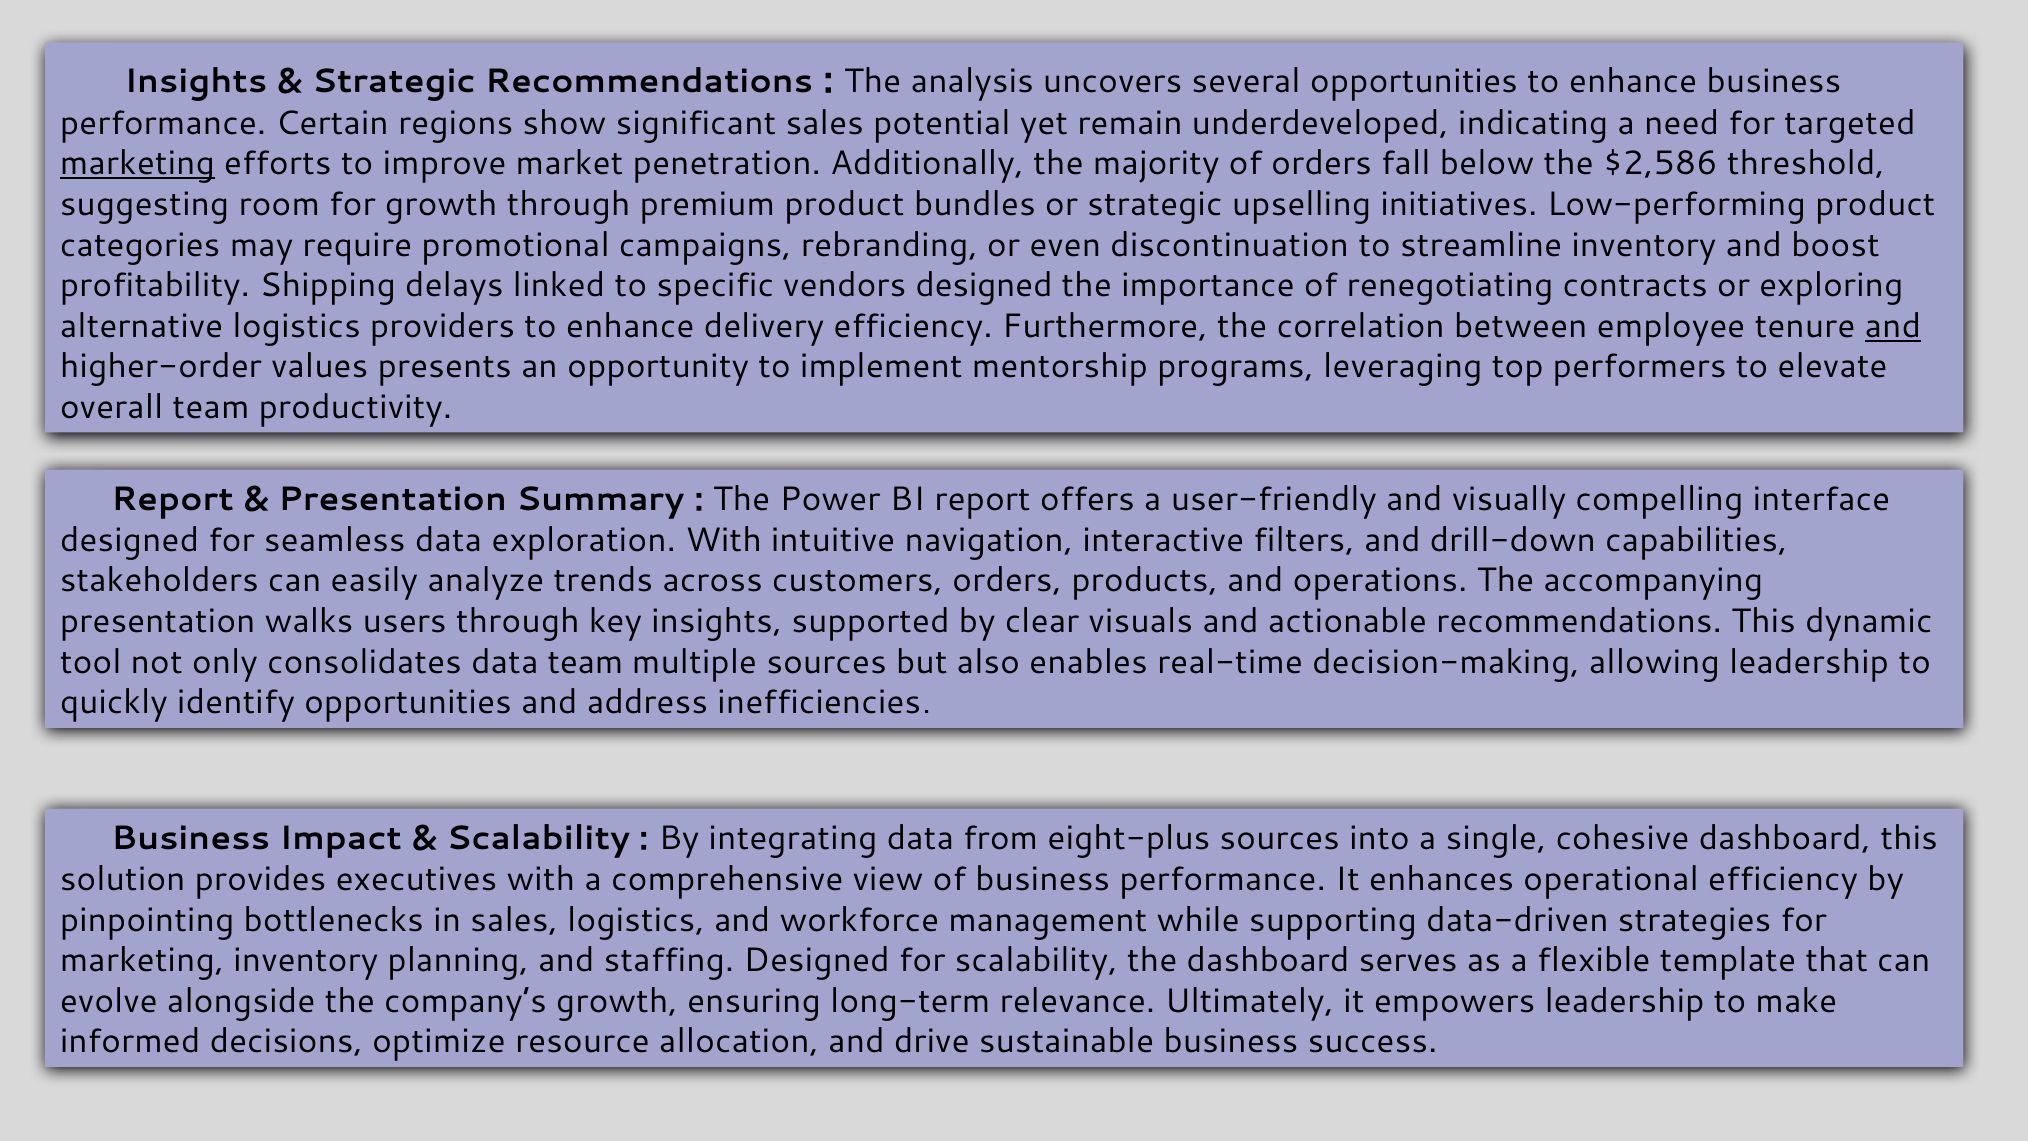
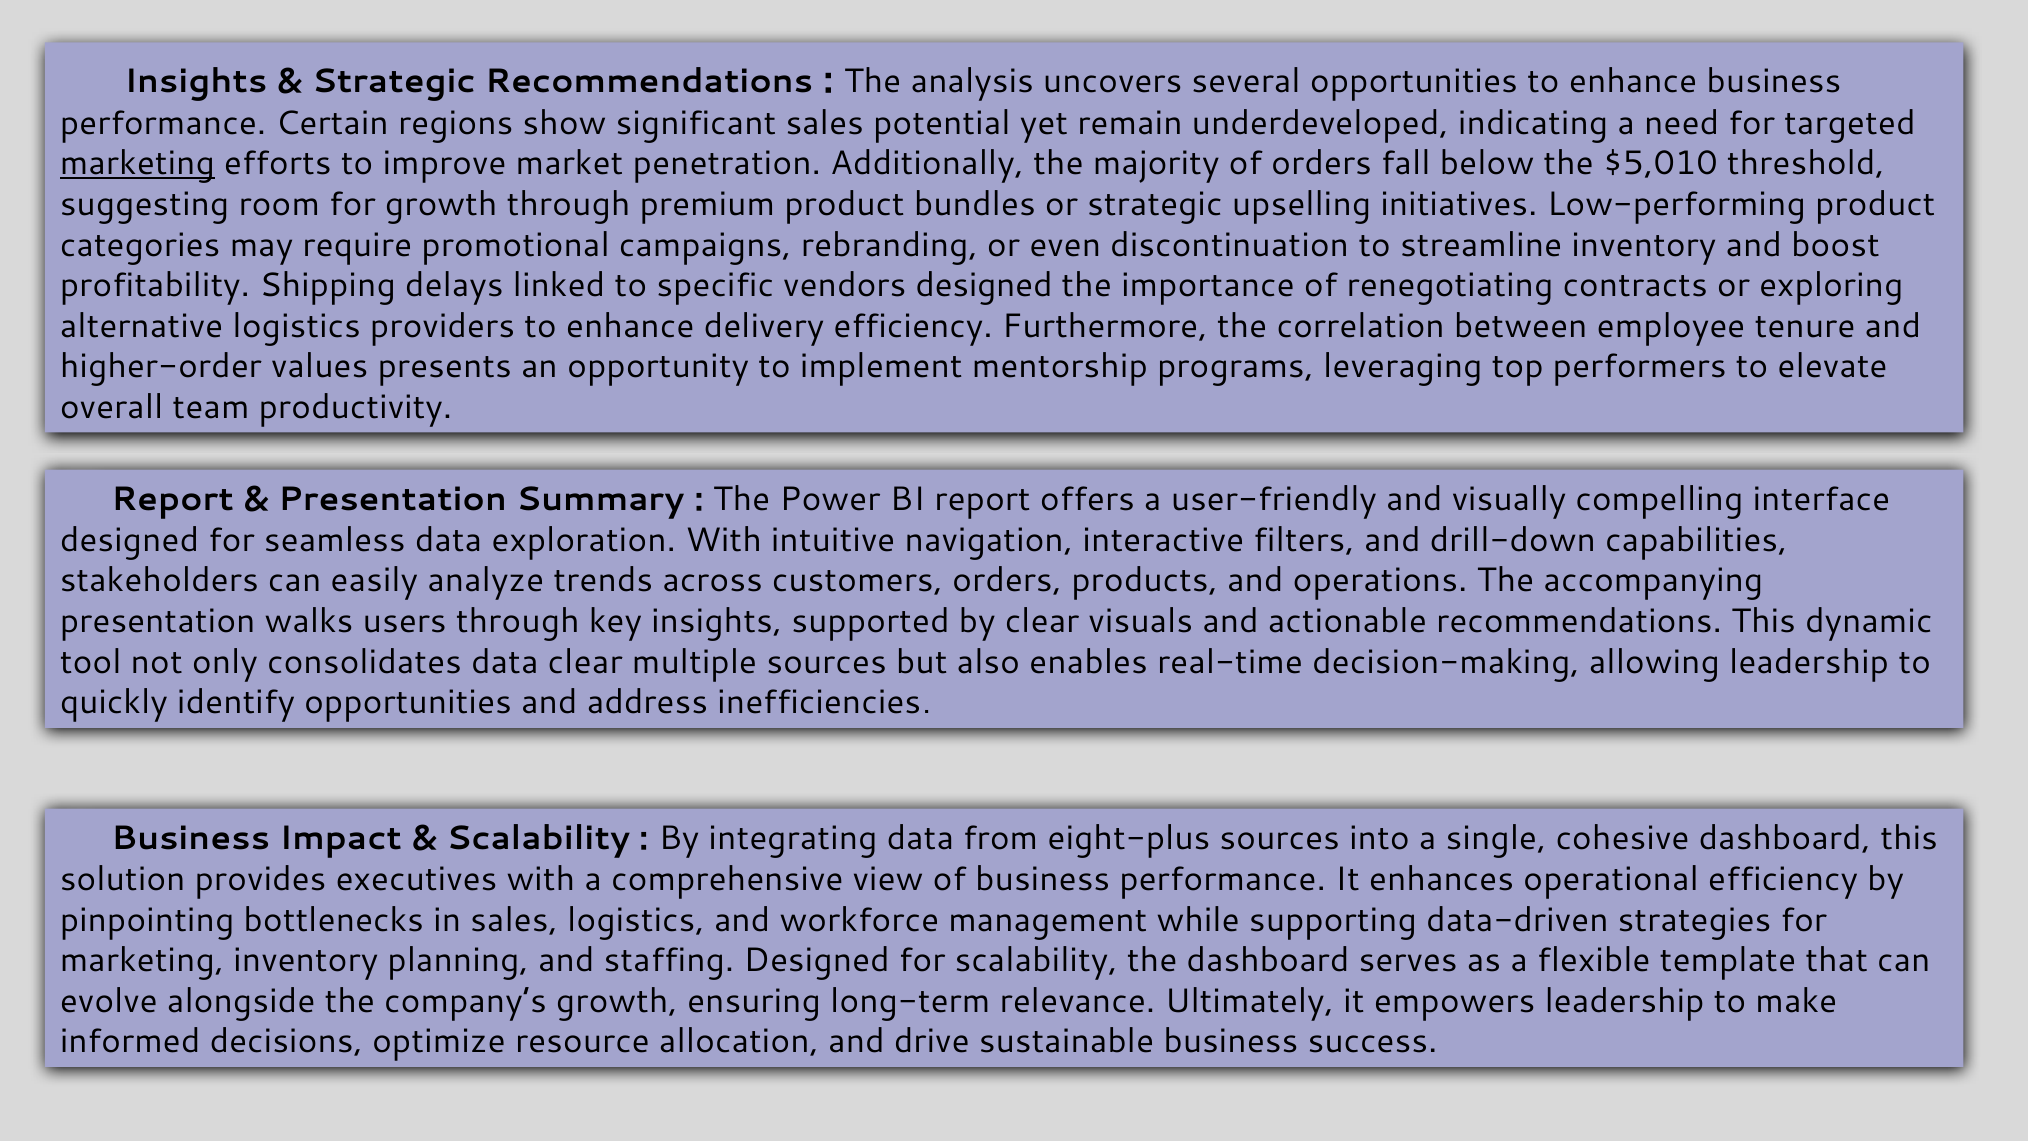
$2,586: $2,586 -> $5,010
and at (1893, 326) underline: present -> none
data team: team -> clear
